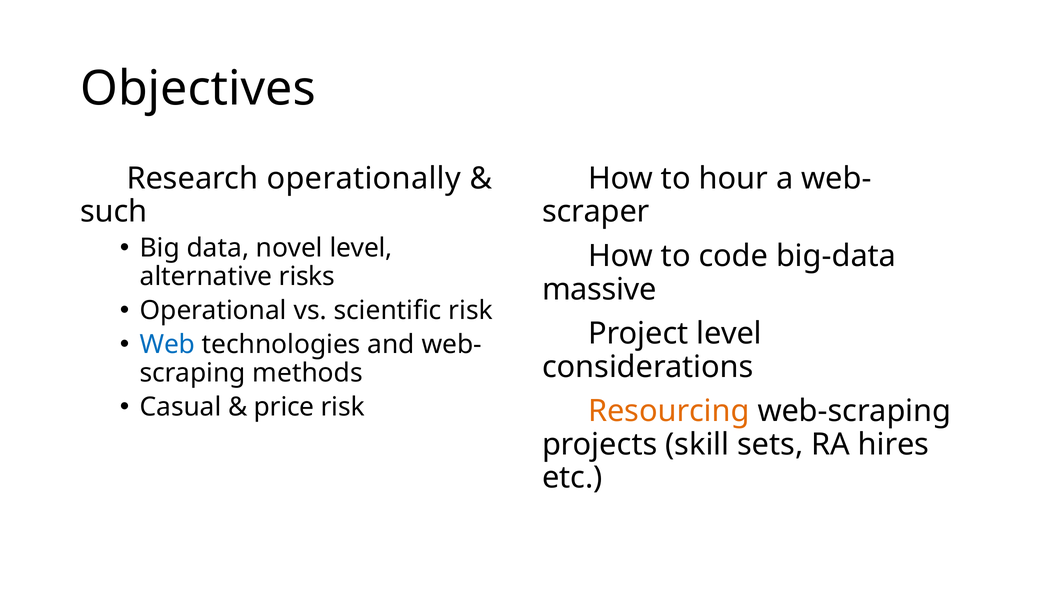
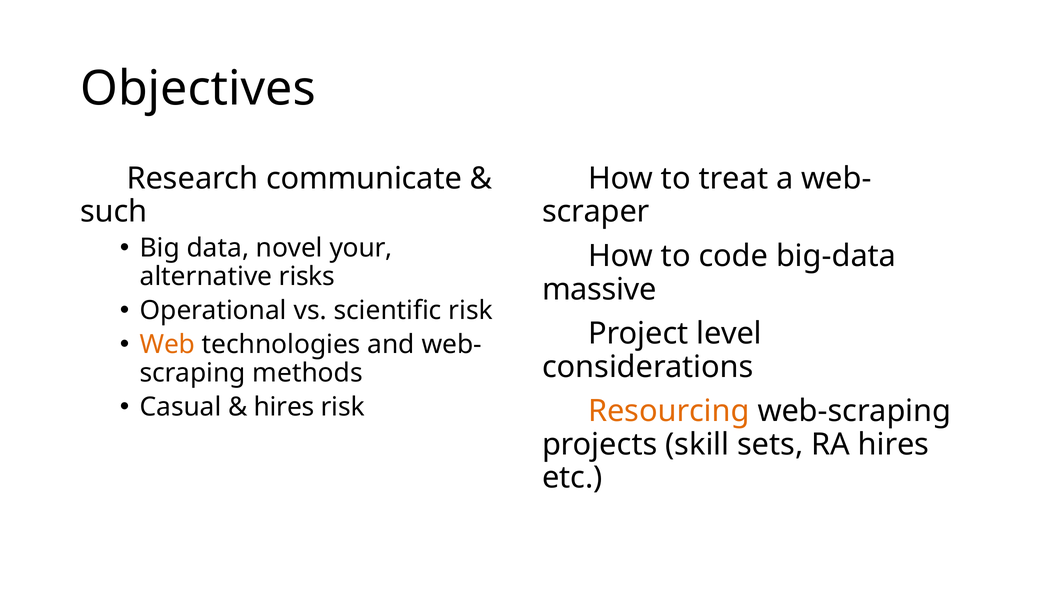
operationally: operationally -> communicate
hour: hour -> treat
novel level: level -> your
Web colour: blue -> orange
price at (284, 407): price -> hires
